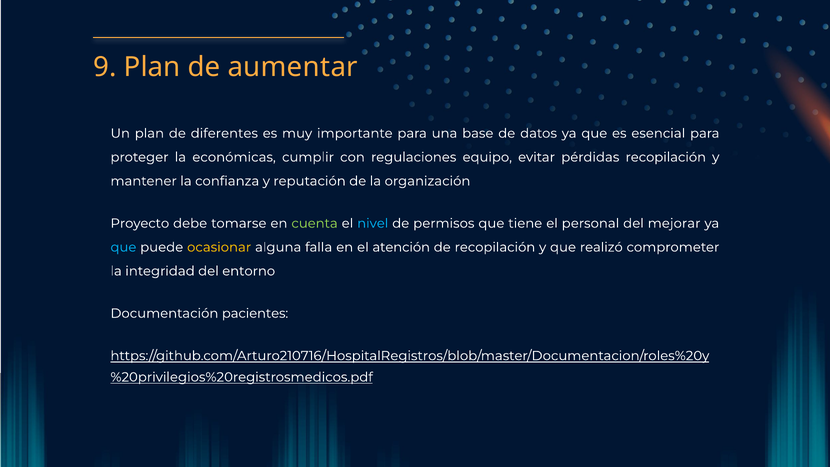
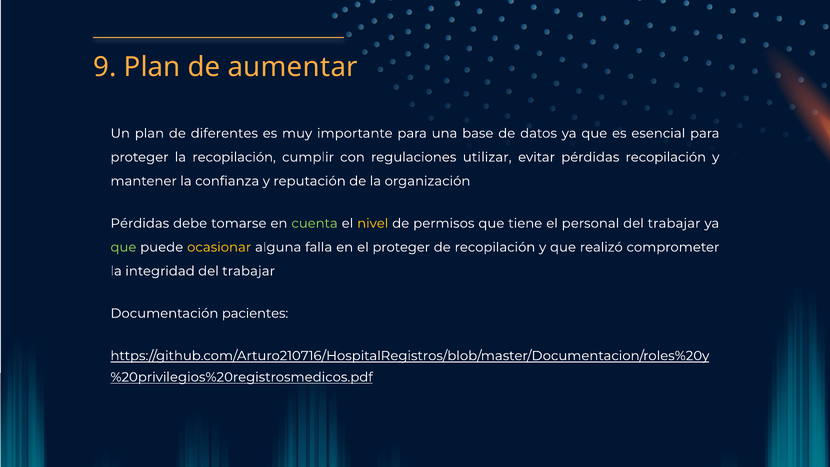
la económicas: económicas -> recopilación
equipo: equipo -> utilizar
Proyecto at (140, 223): Proyecto -> Pérdidas
nivel colour: light blue -> yellow
personal del mejorar: mejorar -> trabajar
que at (123, 247) colour: light blue -> light green
el atención: atención -> proteger
integridad del entorno: entorno -> trabajar
